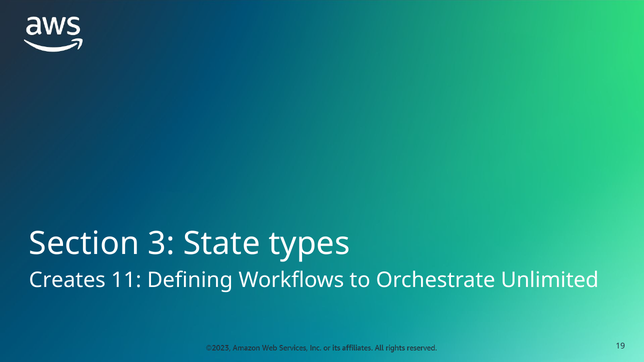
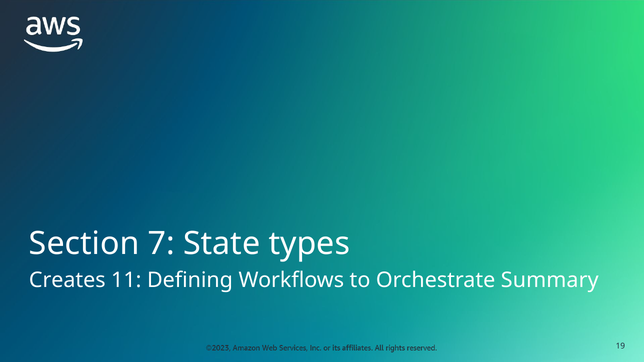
3: 3 -> 7
Unlimited: Unlimited -> Summary
